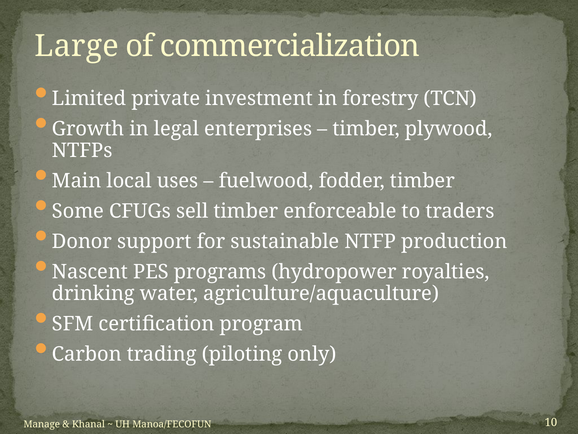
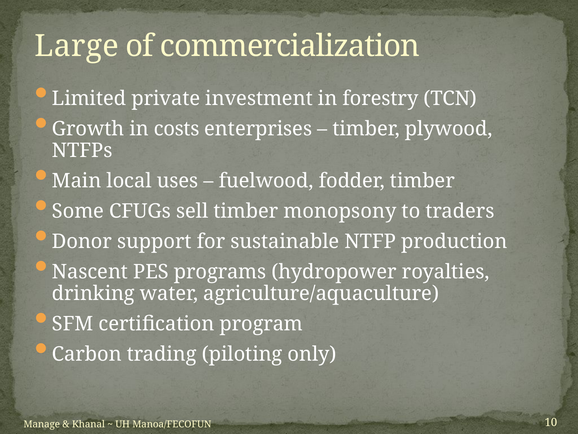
legal: legal -> costs
enforceable: enforceable -> monopsony
